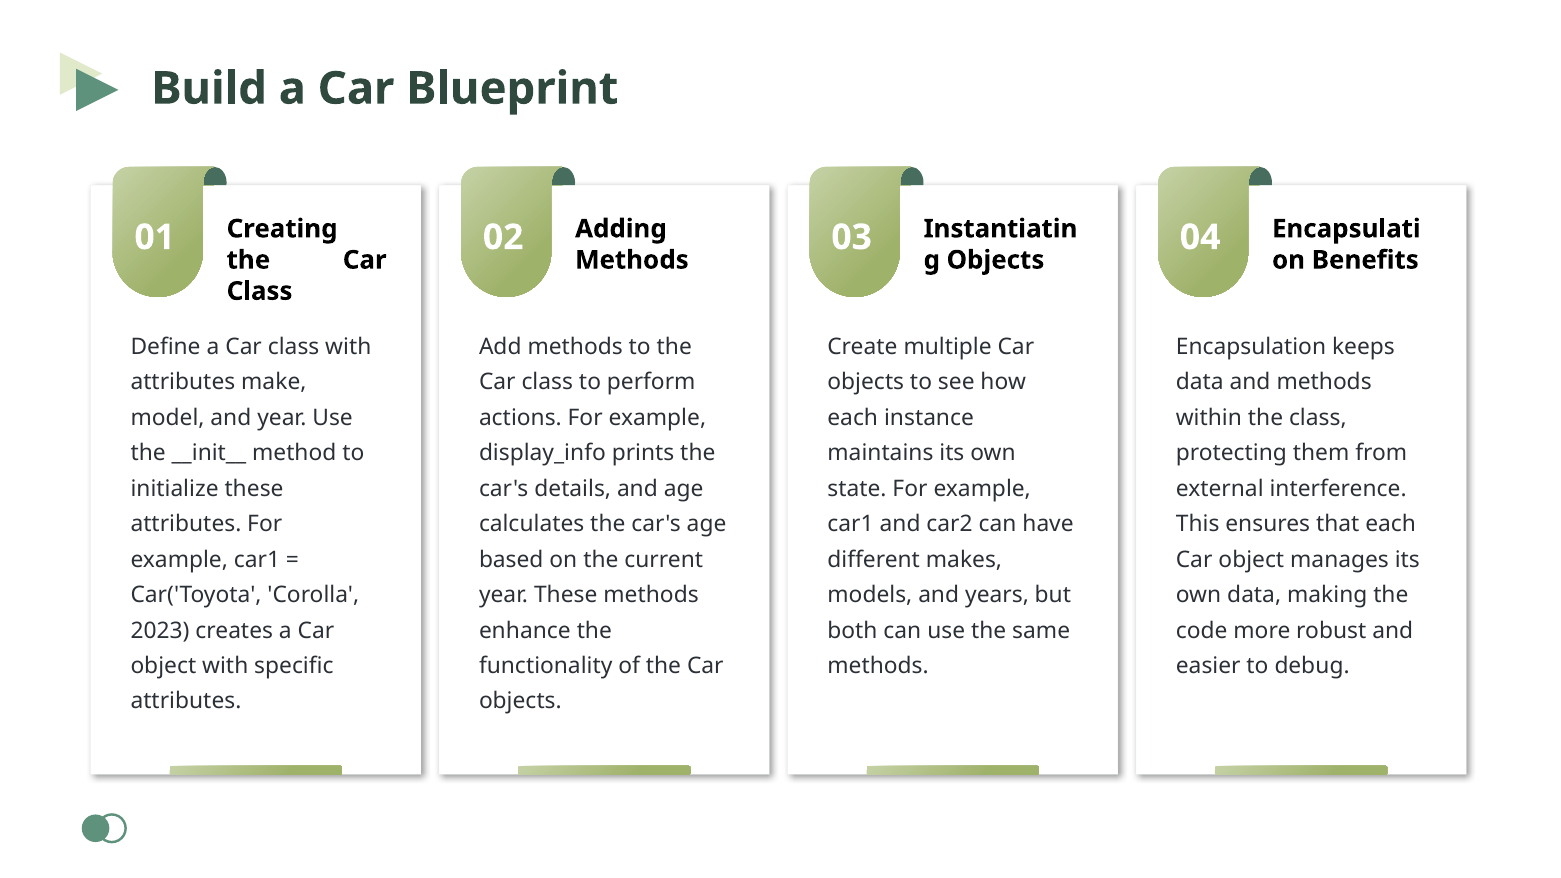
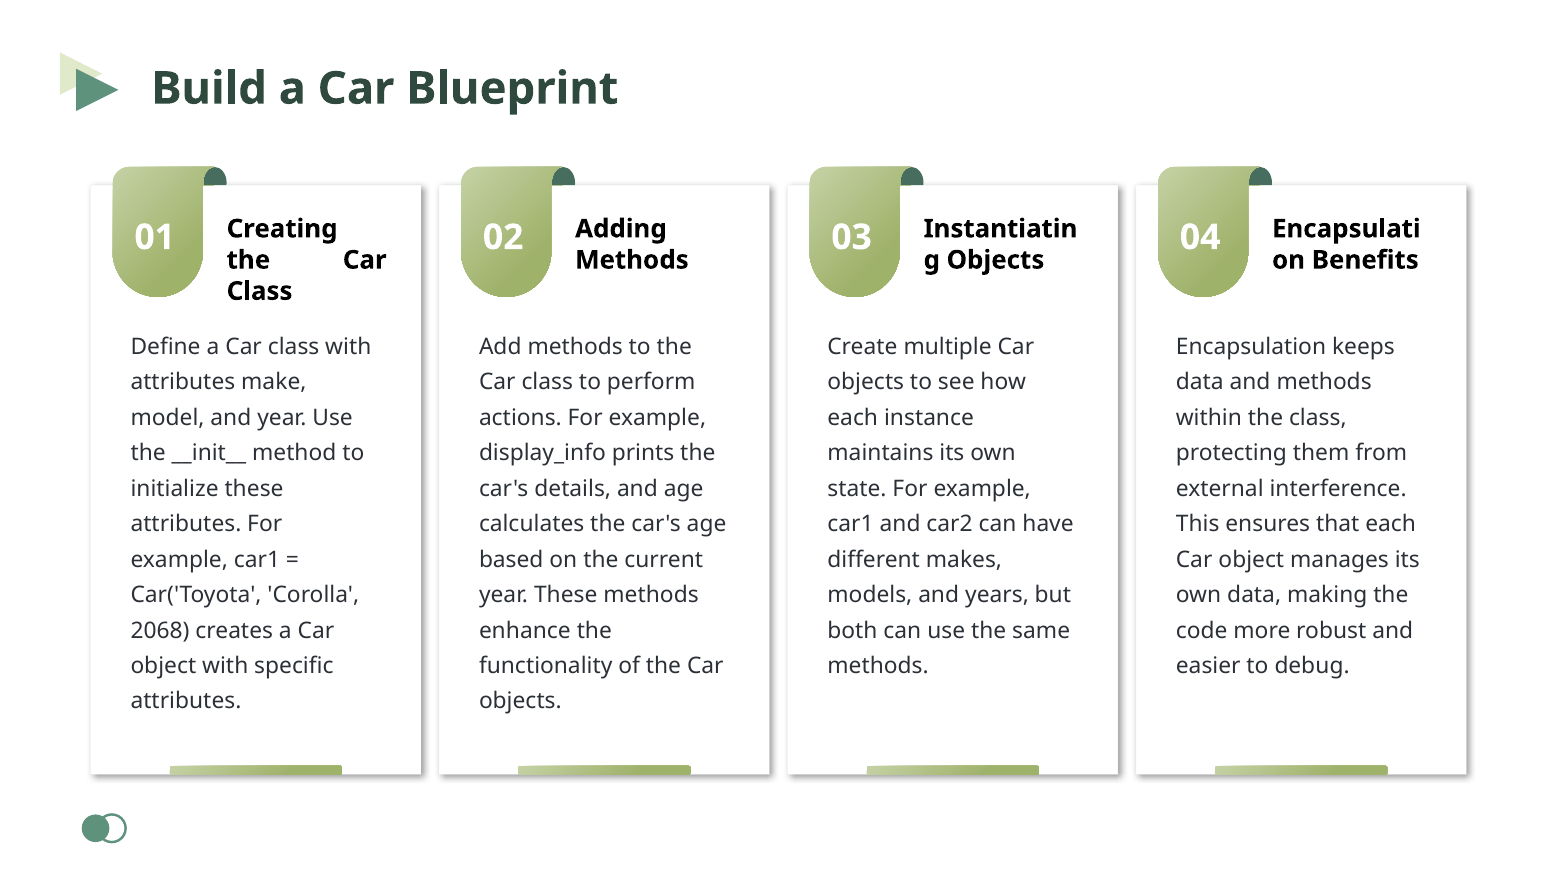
2023: 2023 -> 2068
